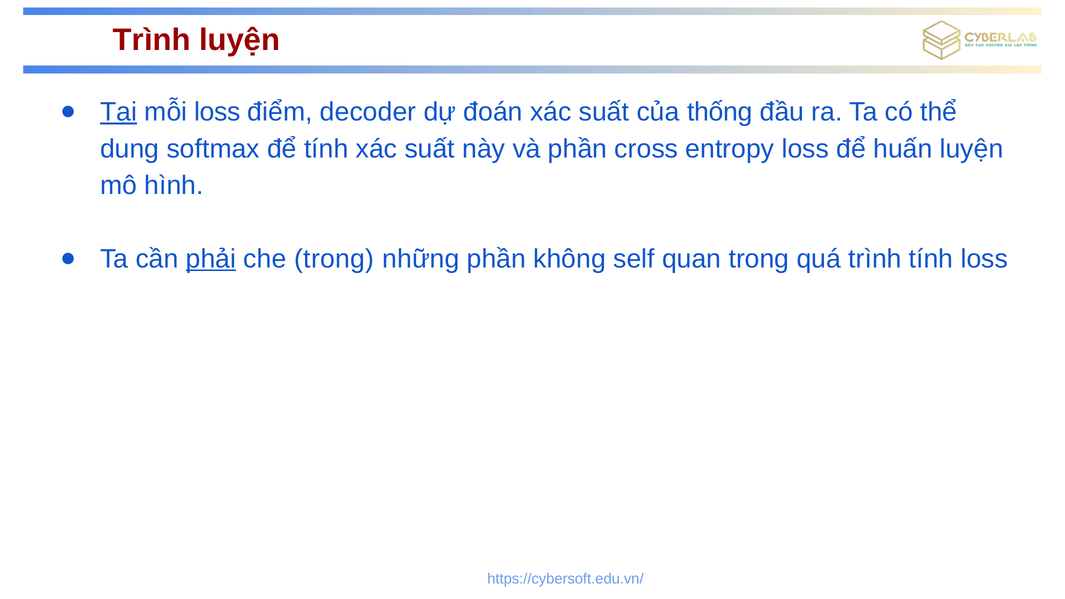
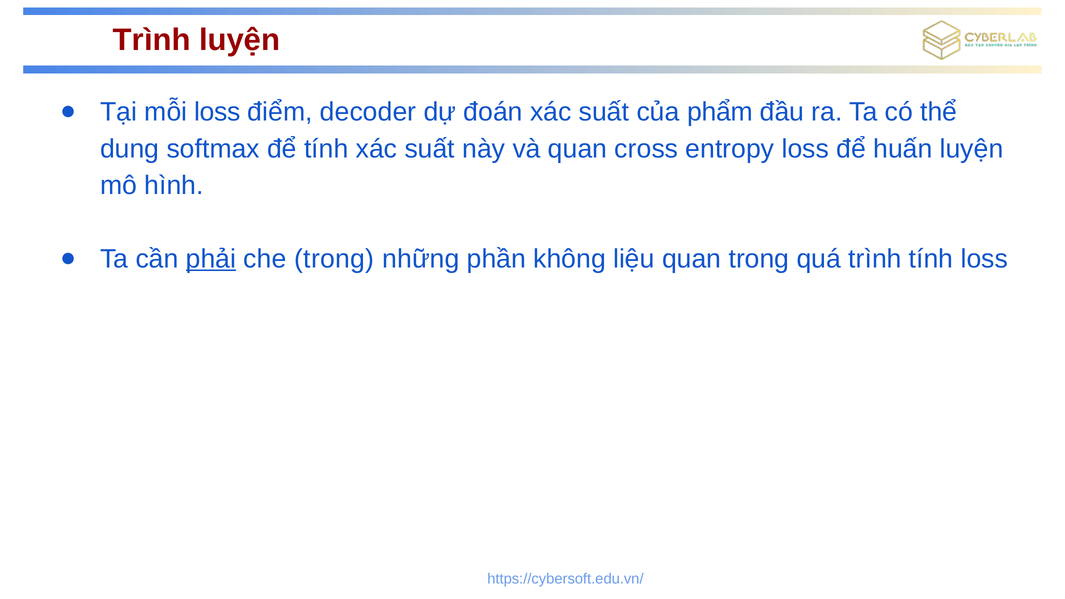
Tại underline: present -> none
thống: thống -> phẩm
và phần: phần -> quan
self: self -> liệu
